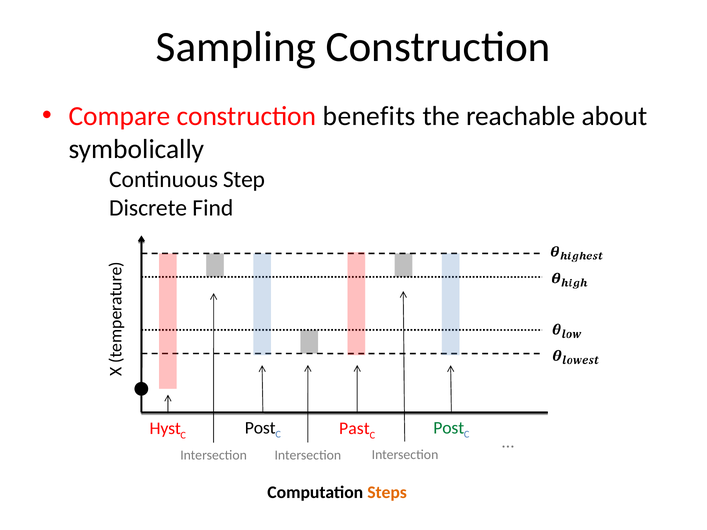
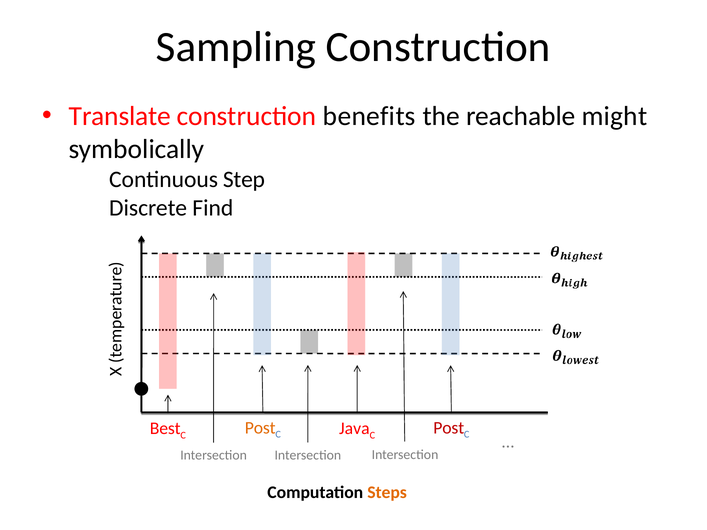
Compare: Compare -> Translate
about: about -> might
Post at (260, 428) colour: black -> orange
Hyst: Hyst -> Best
Past: Past -> Java
Post at (449, 428) colour: green -> red
